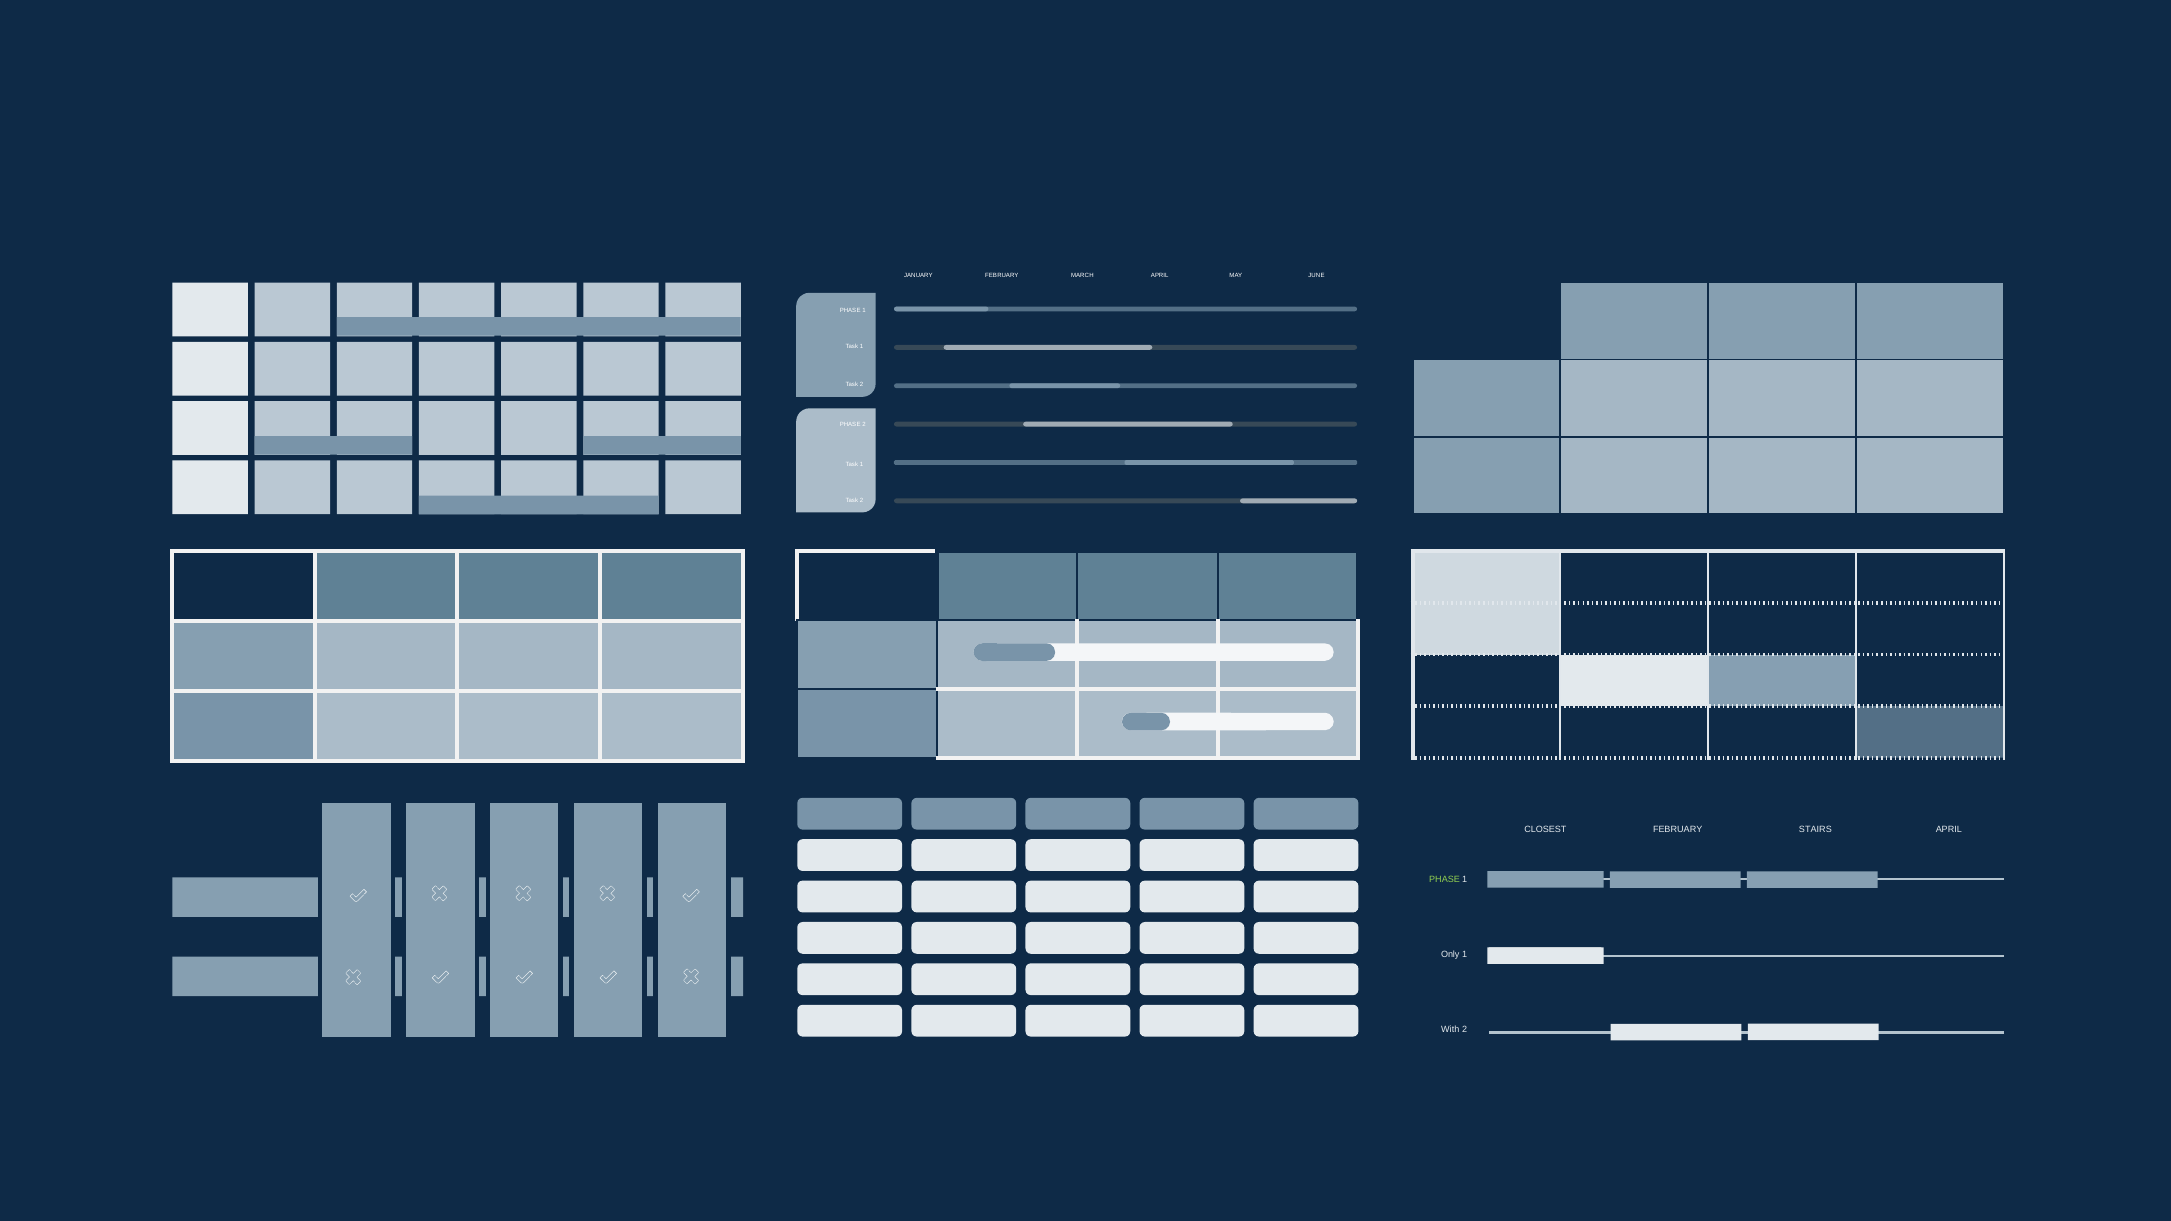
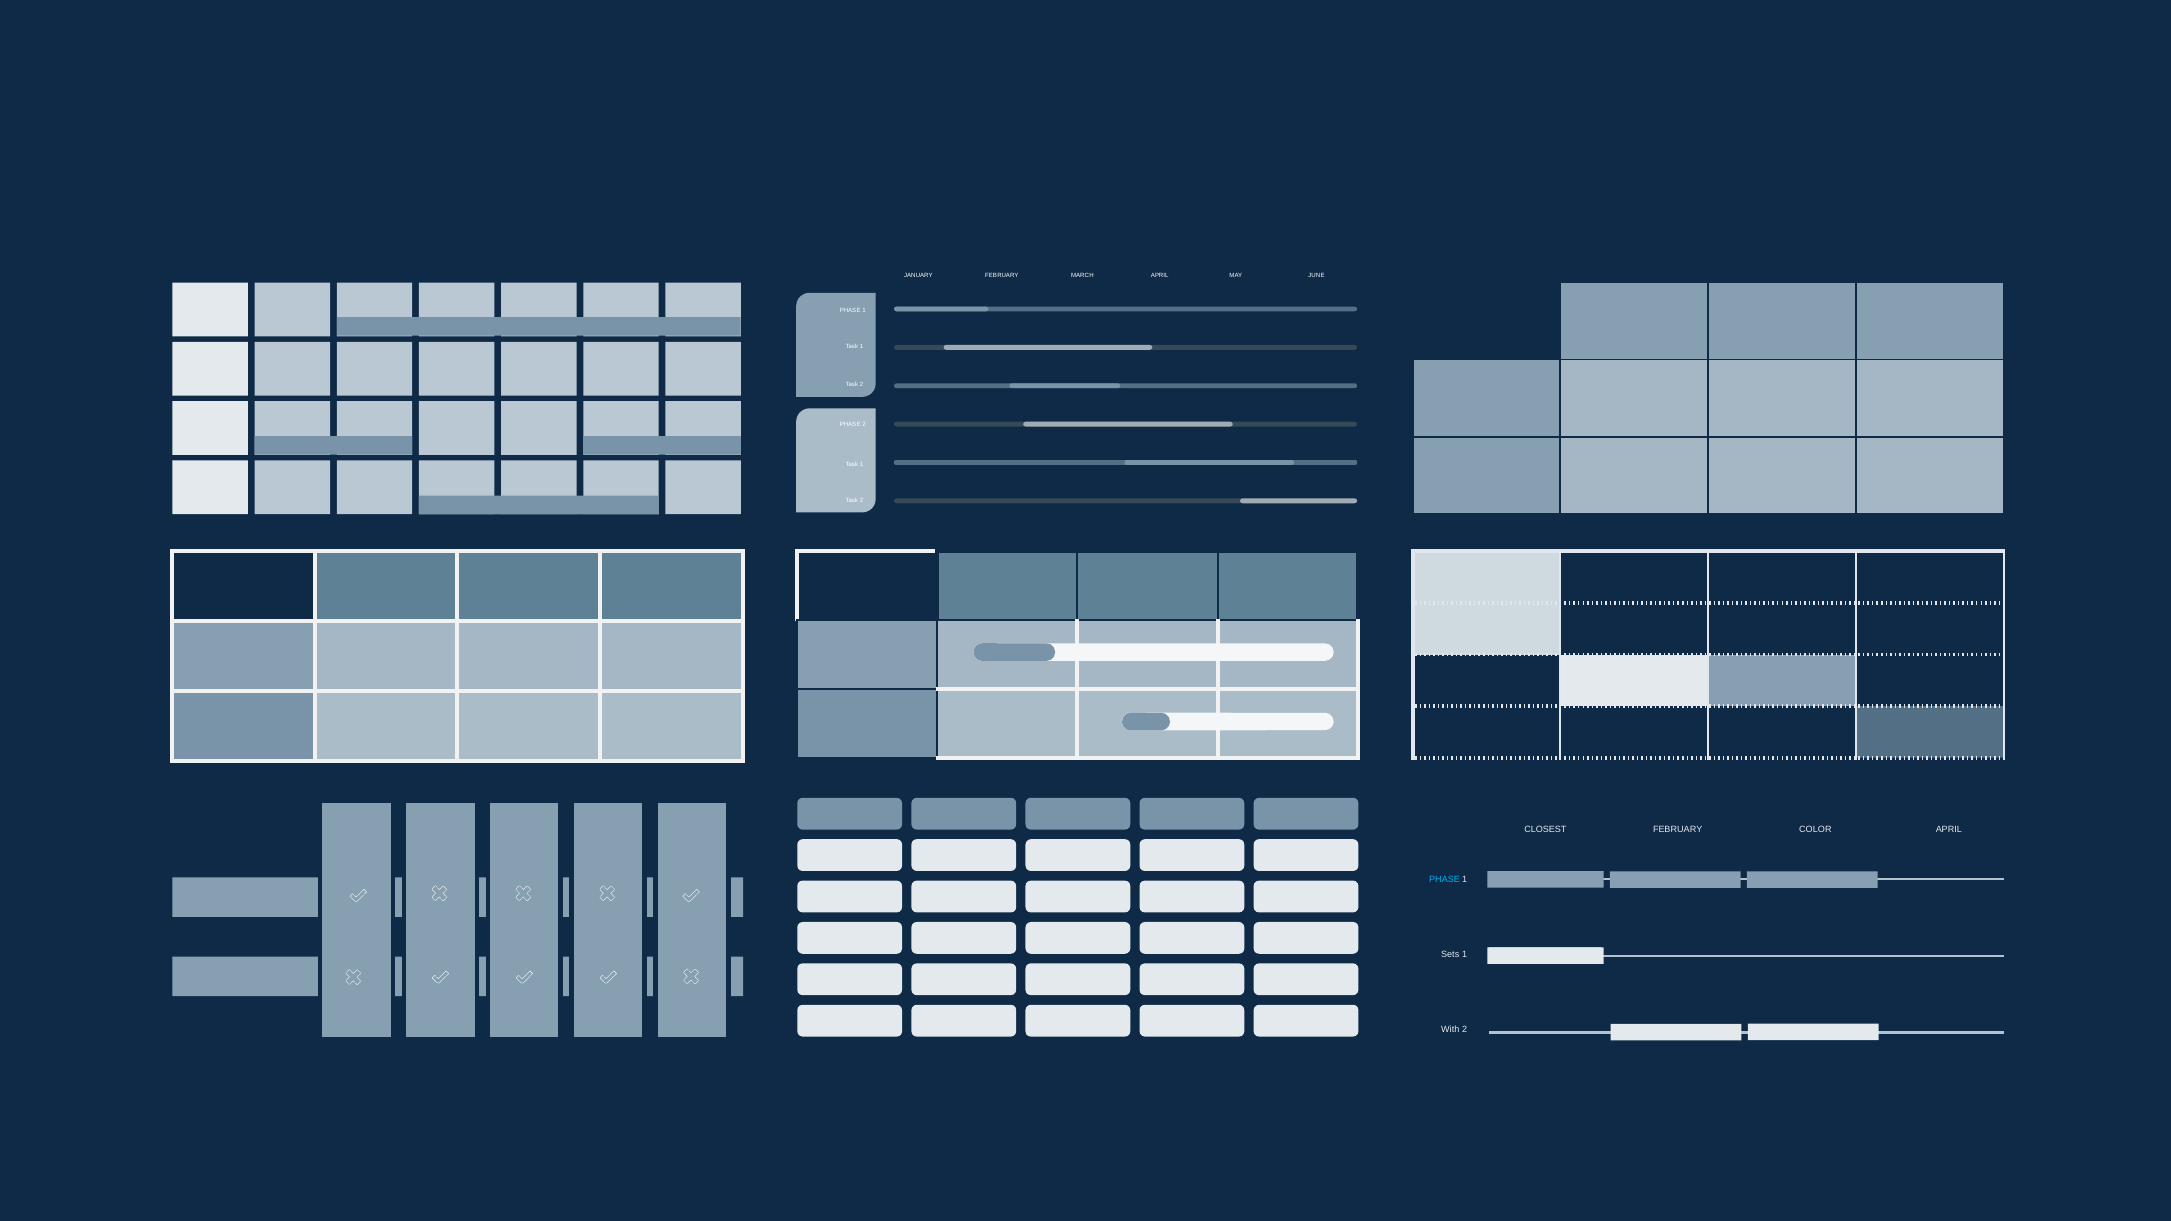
STAIRS: STAIRS -> COLOR
PHASE at (1445, 880) colour: light green -> light blue
Only: Only -> Sets
